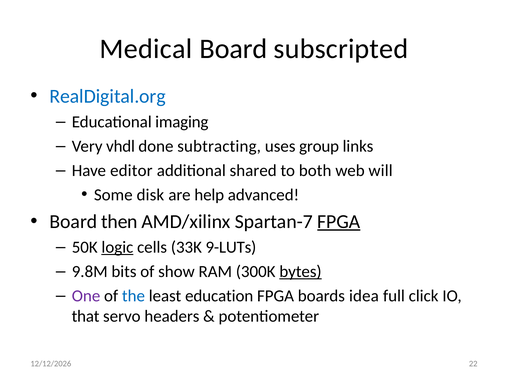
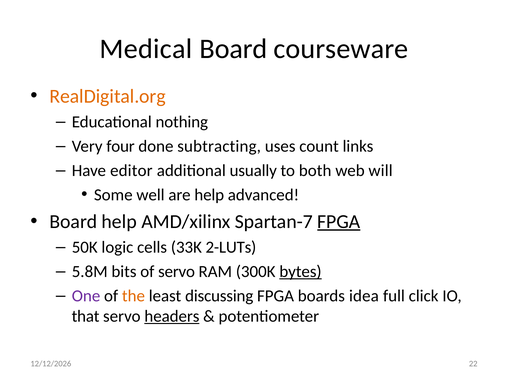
subscripted: subscripted -> courseware
RealDigital.org colour: blue -> orange
imaging: imaging -> nothing
vhdl: vhdl -> four
group: group -> count
shared: shared -> usually
disk: disk -> well
Board then: then -> help
logic underline: present -> none
9-LUTs: 9-LUTs -> 2-LUTs
9.8M: 9.8M -> 5.8M
of show: show -> servo
the colour: blue -> orange
education: education -> discussing
headers underline: none -> present
